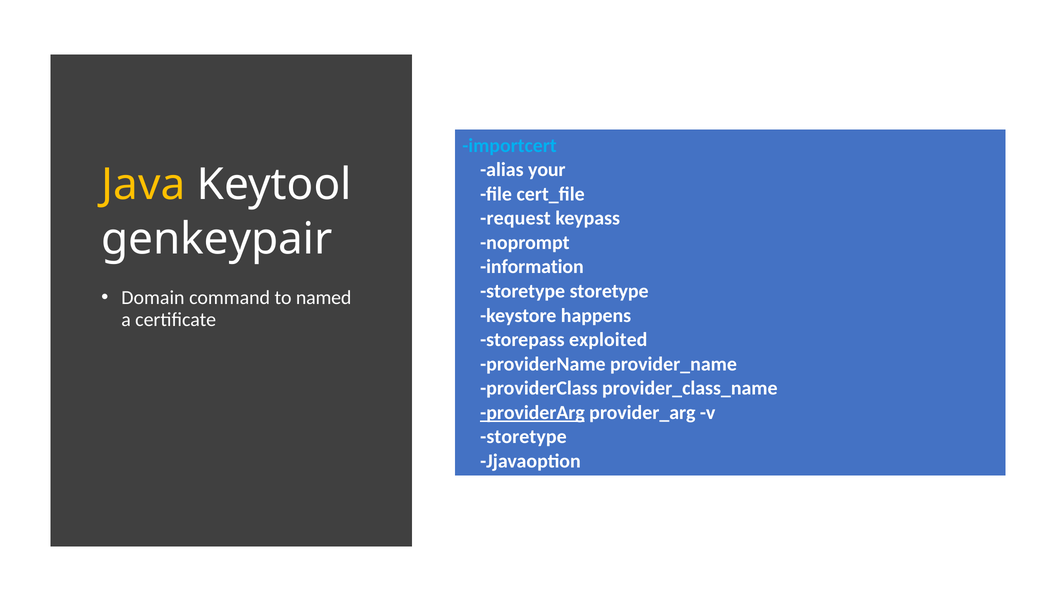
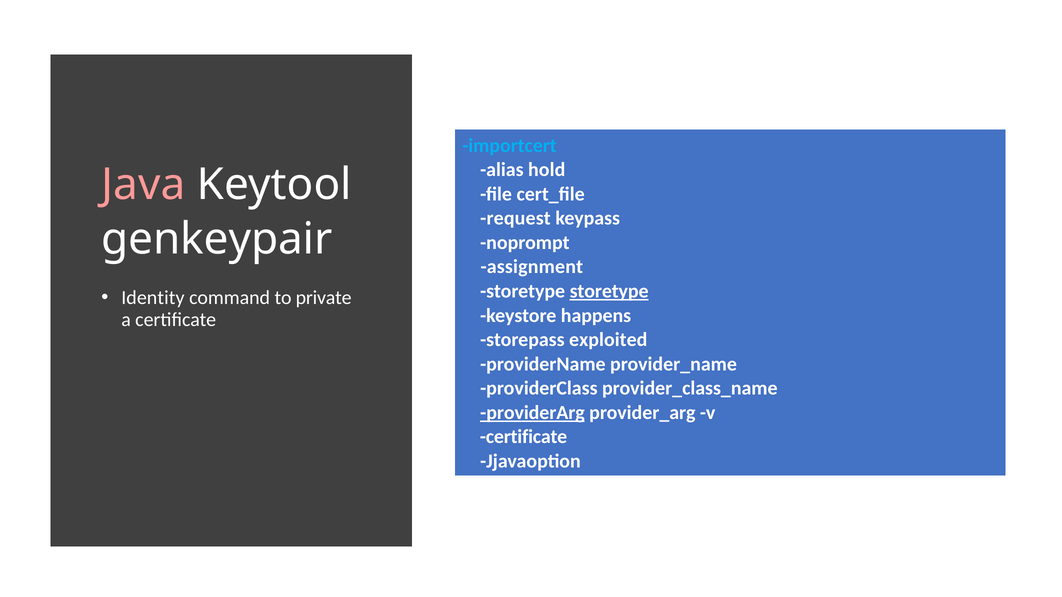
your: your -> hold
Java colour: yellow -> pink
information: information -> assignment
storetype at (609, 291) underline: none -> present
Domain: Domain -> Identity
named: named -> private
storetype at (523, 437): storetype -> certificate
